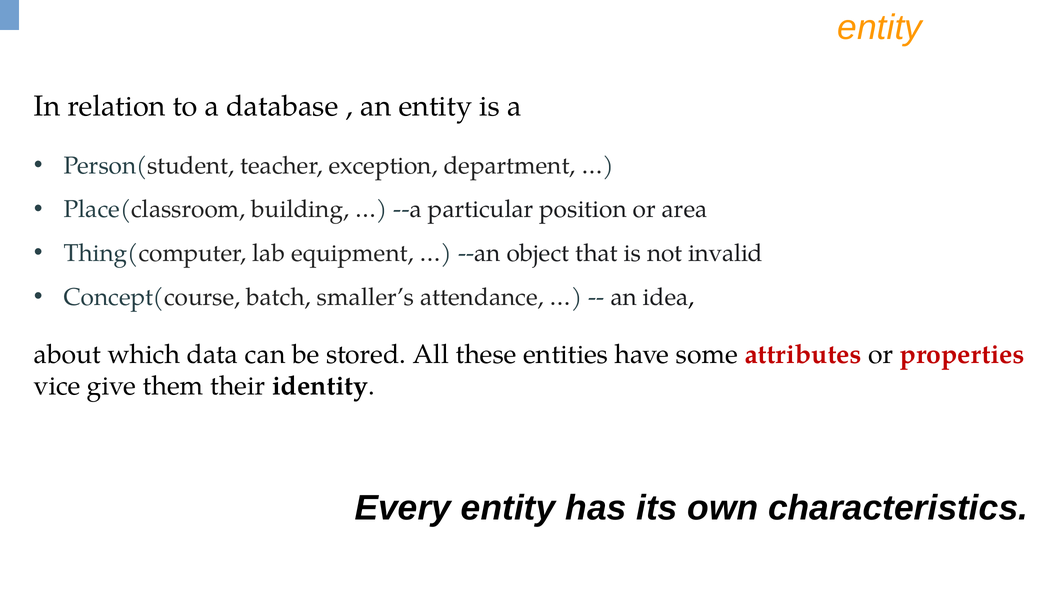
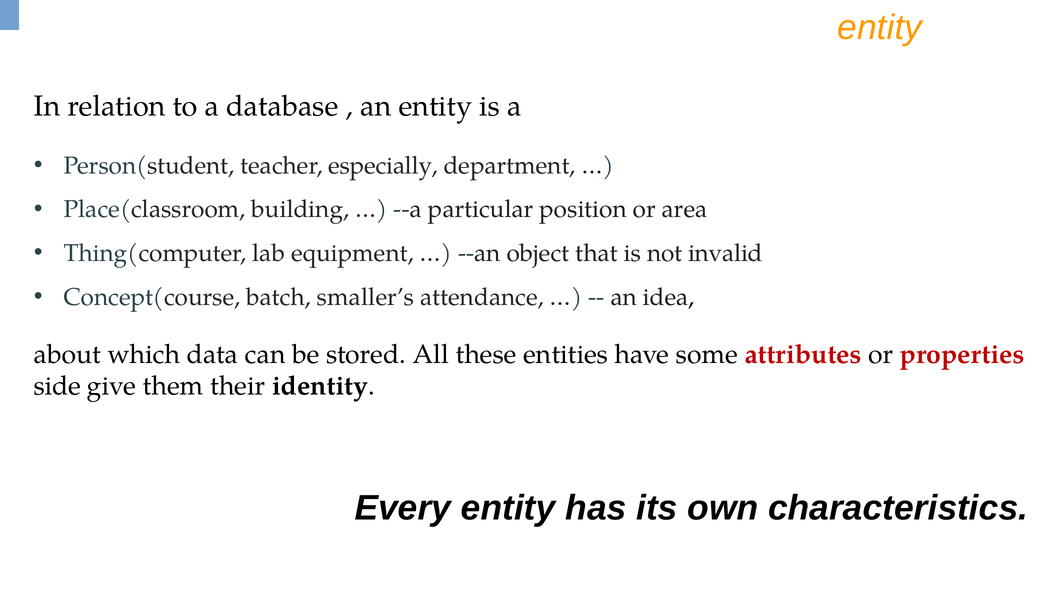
exception: exception -> especially
vice: vice -> side
